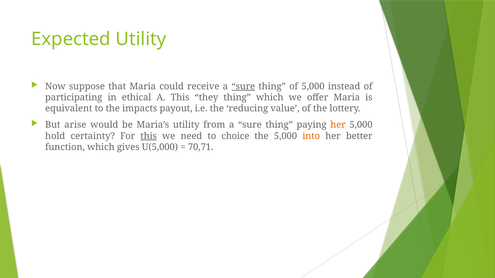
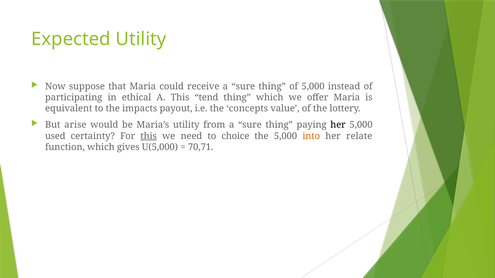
sure at (243, 86) underline: present -> none
they: they -> tend
reducing: reducing -> concepts
her at (338, 125) colour: orange -> black
hold: hold -> used
better: better -> relate
